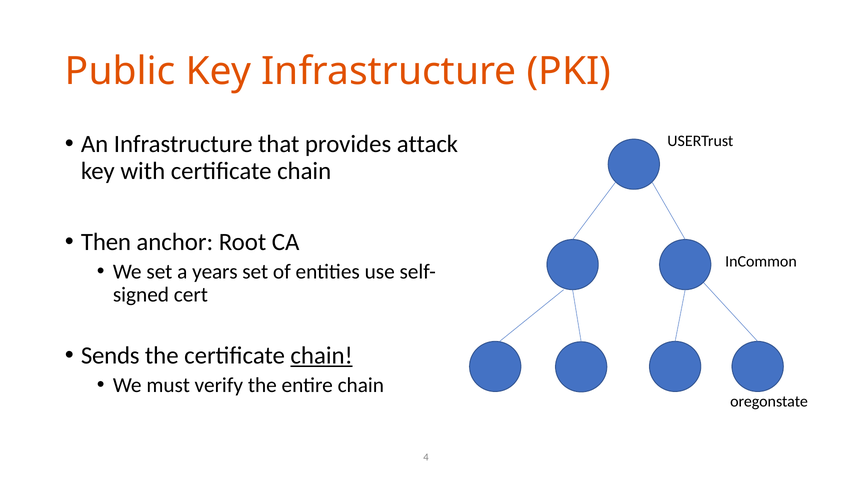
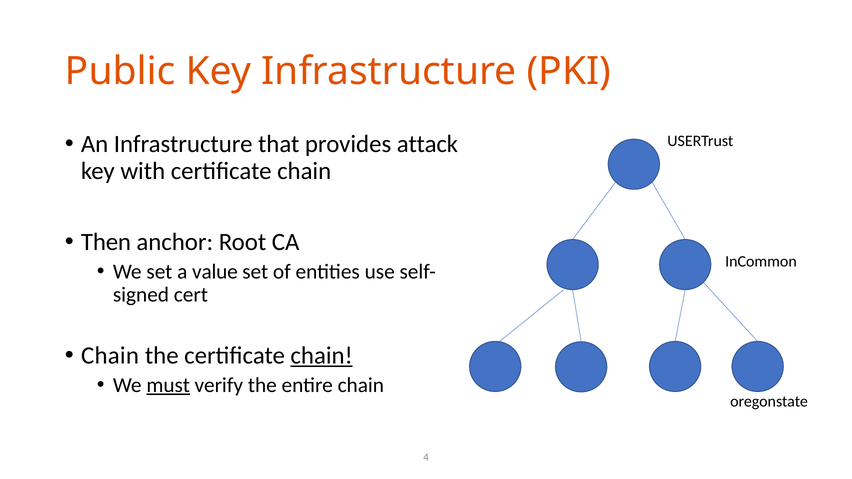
years: years -> value
Sends at (110, 356): Sends -> Chain
must underline: none -> present
